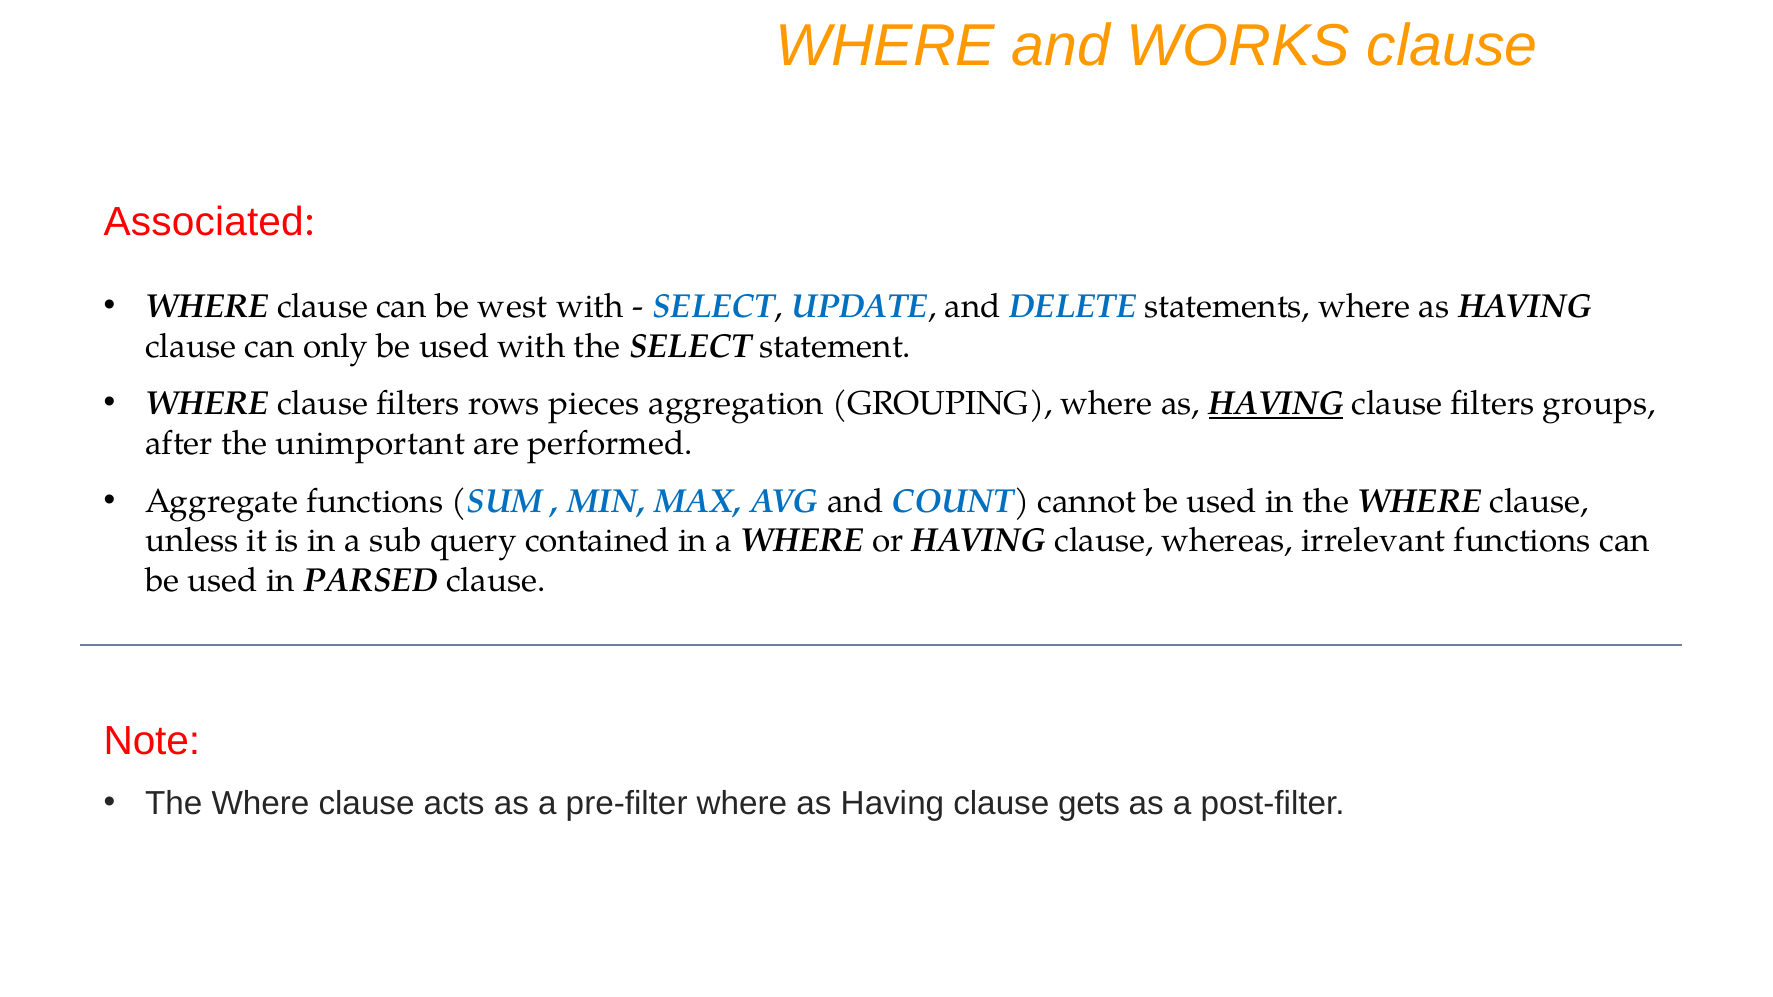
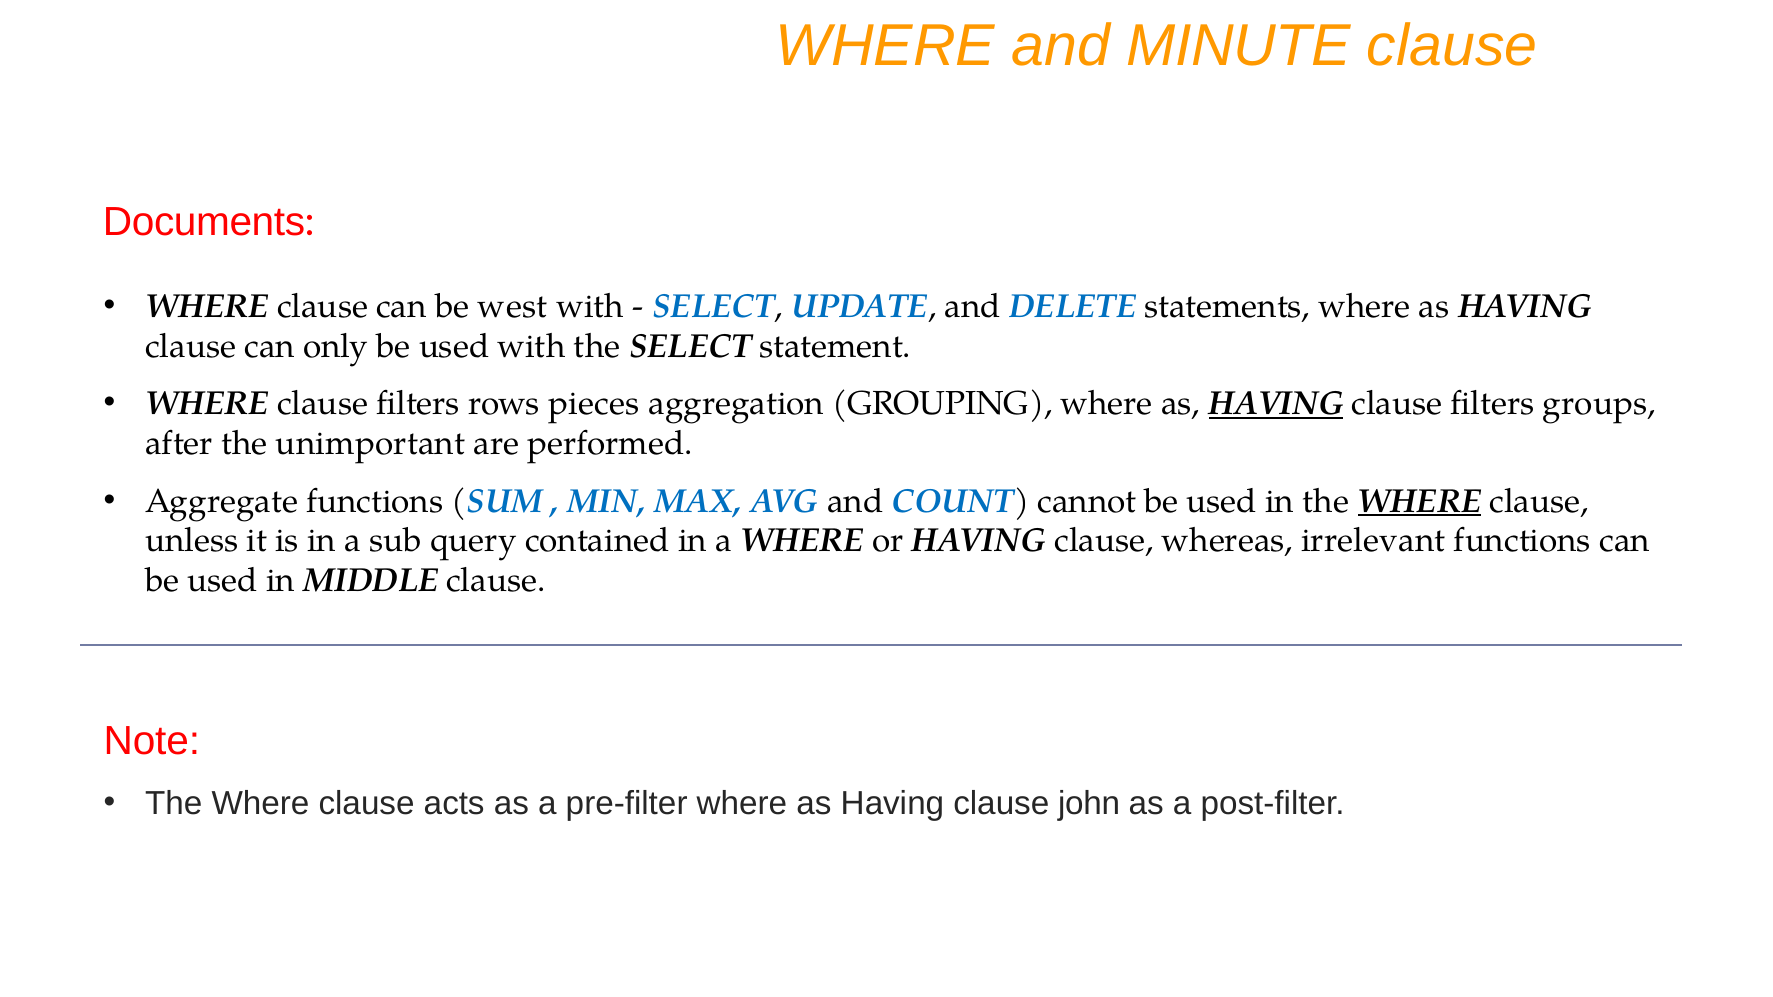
WORKS: WORKS -> MINUTE
Associated: Associated -> Documents
WHERE at (1420, 501) underline: none -> present
PARSED: PARSED -> MIDDLE
gets: gets -> john
